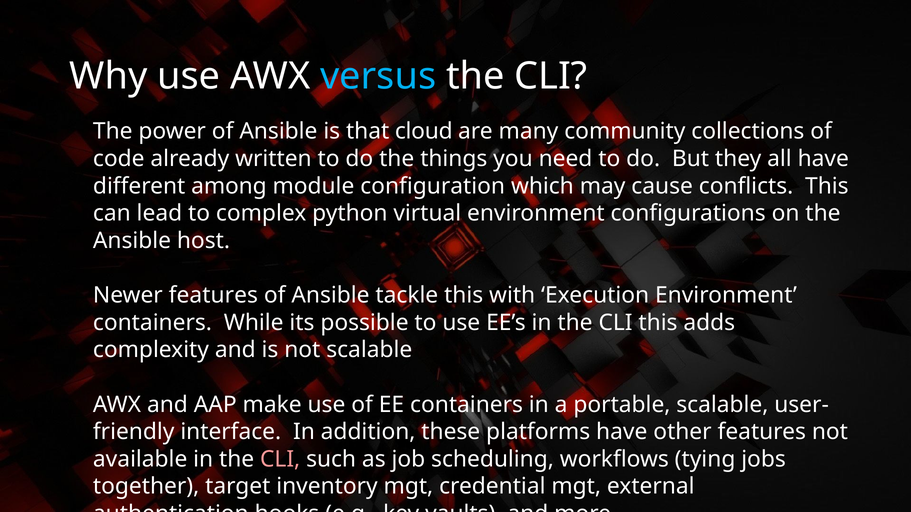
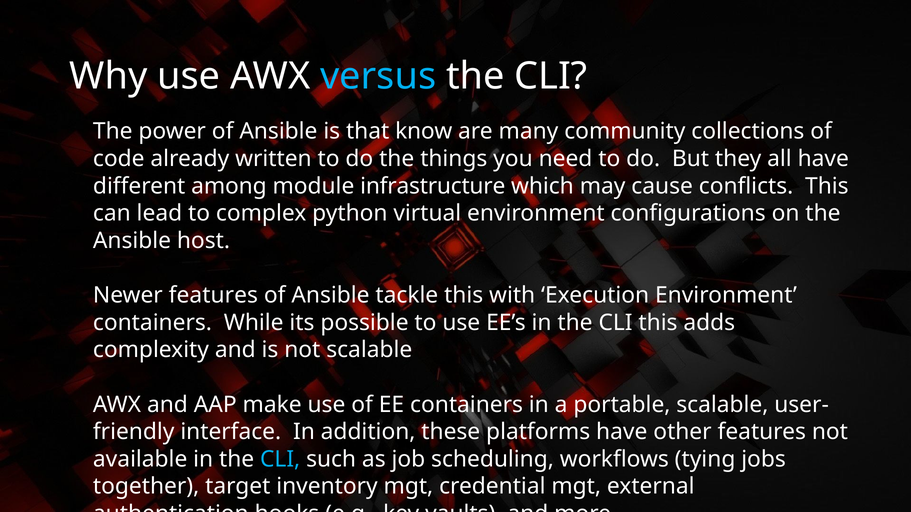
cloud: cloud -> know
configuration: configuration -> infrastructure
CLI at (280, 460) colour: pink -> light blue
